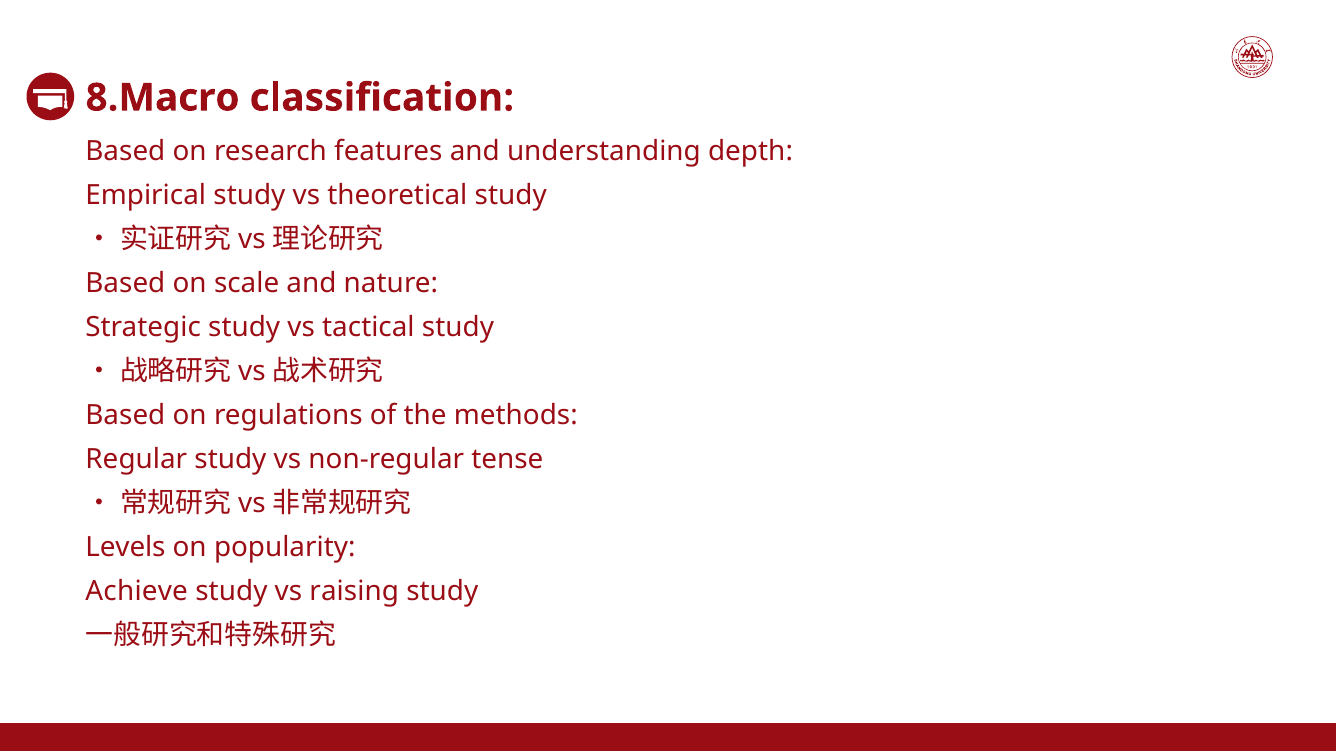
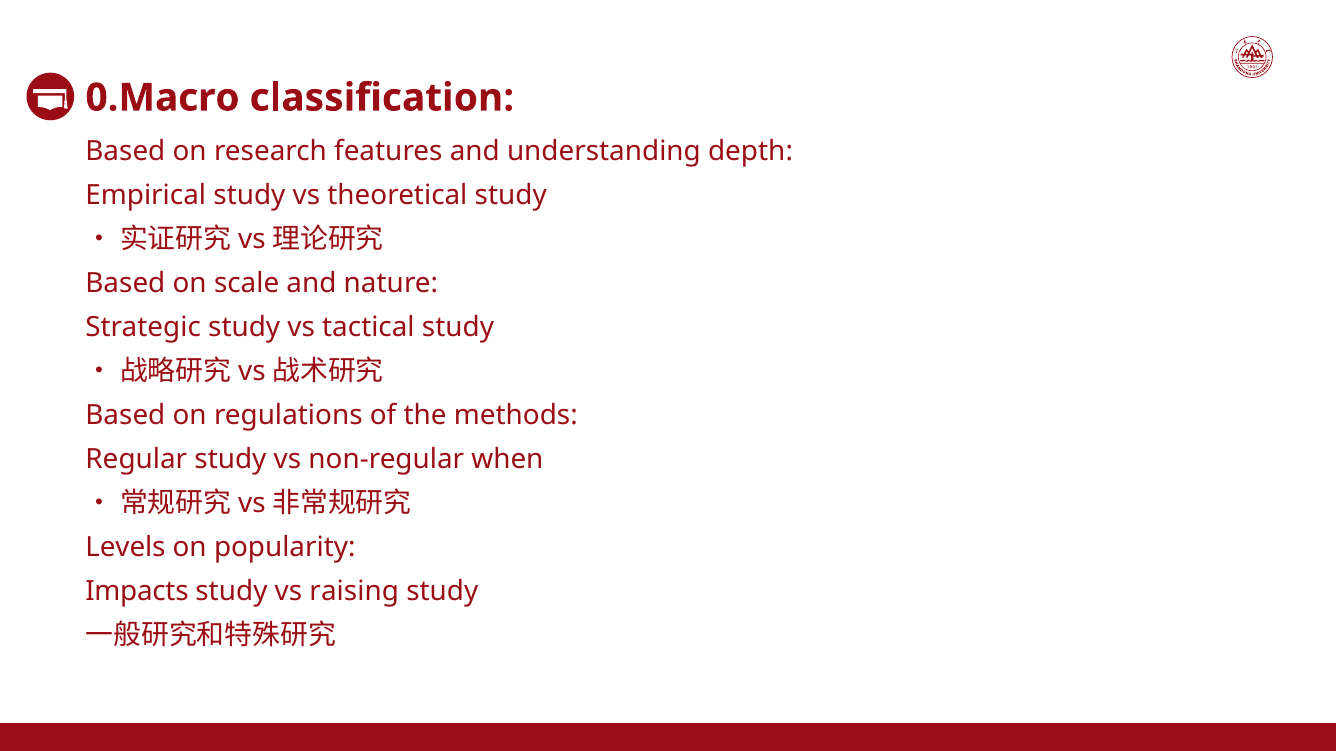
8.Macro: 8.Macro -> 0.Macro
tense: tense -> when
Achieve: Achieve -> Impacts
